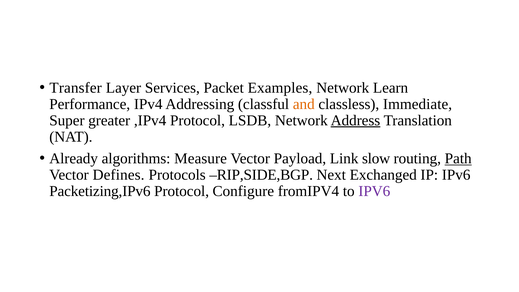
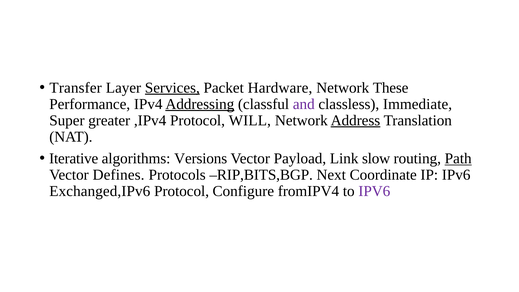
Services underline: none -> present
Examples: Examples -> Hardware
Learn: Learn -> These
Addressing underline: none -> present
and colour: orange -> purple
LSDB: LSDB -> WILL
Already: Already -> Iterative
Measure: Measure -> Versions
RIP,SIDE,BGP: RIP,SIDE,BGP -> RIP,BITS,BGP
Exchanged: Exchanged -> Coordinate
Packetizing,IPv6: Packetizing,IPv6 -> Exchanged,IPv6
